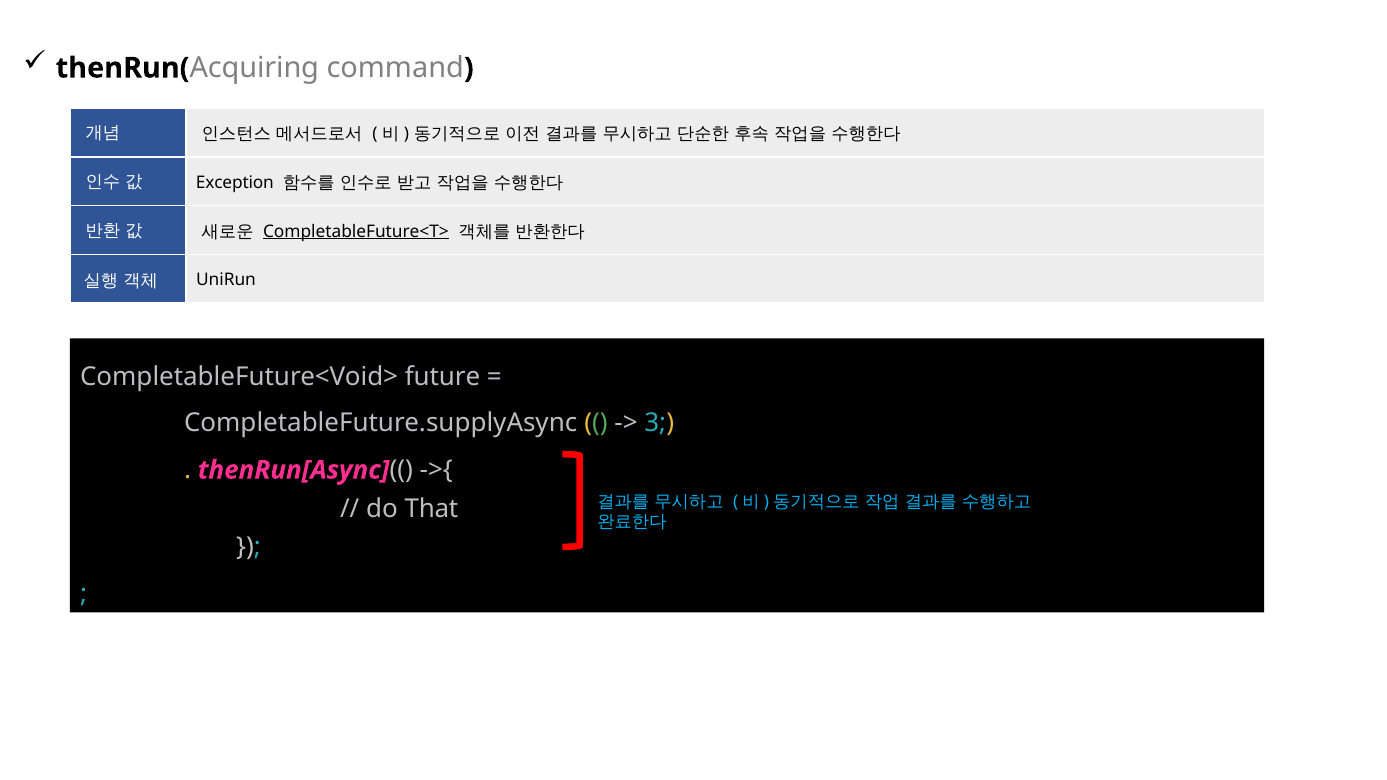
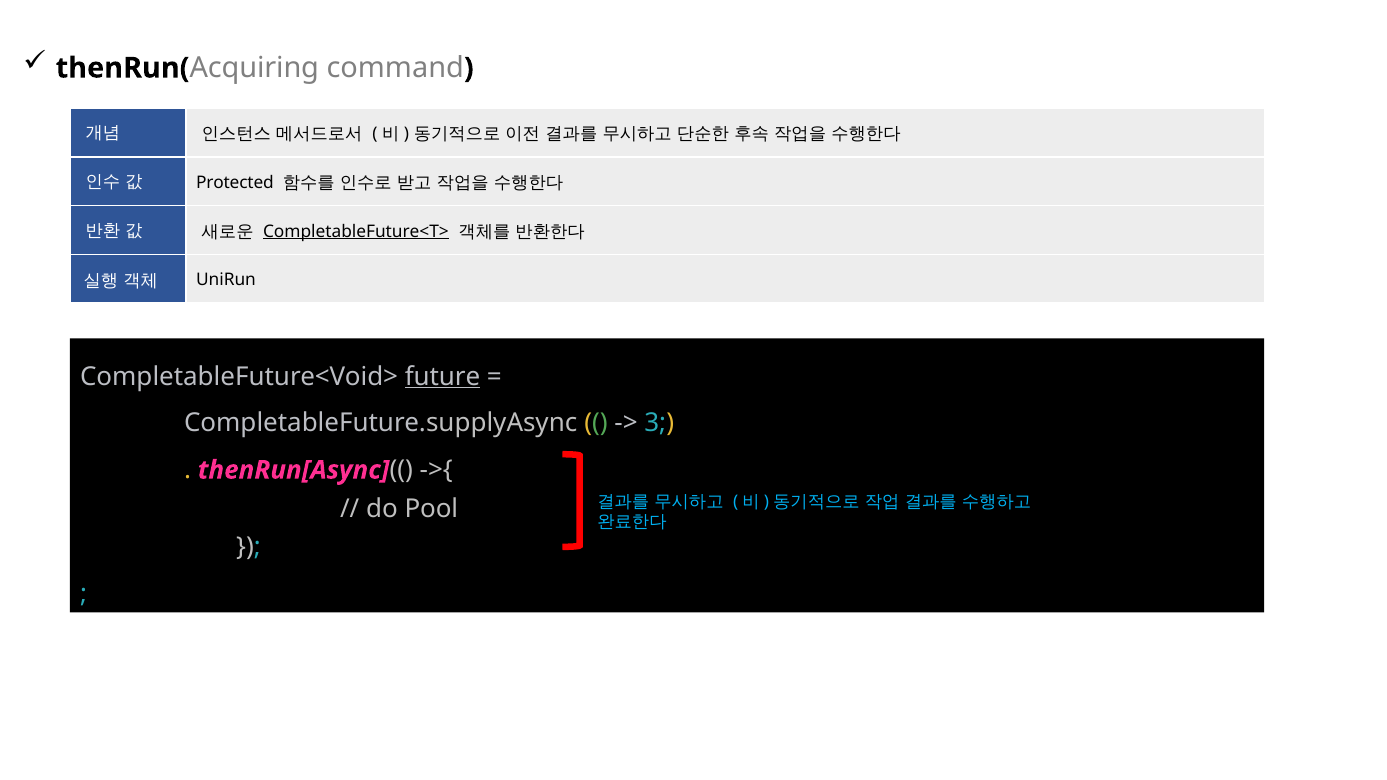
Exception: Exception -> Protected
future underline: none -> present
That: That -> Pool
